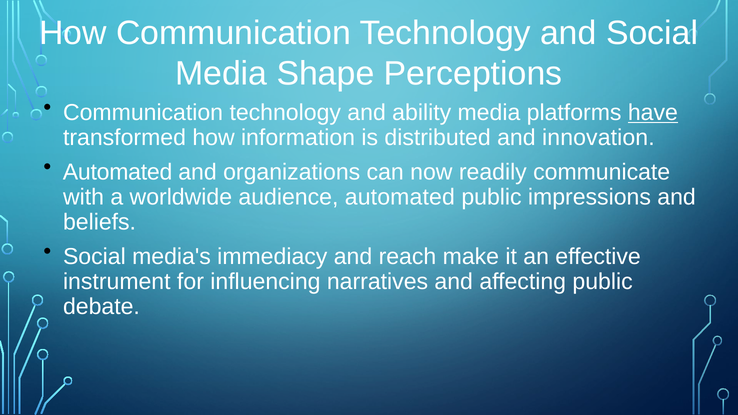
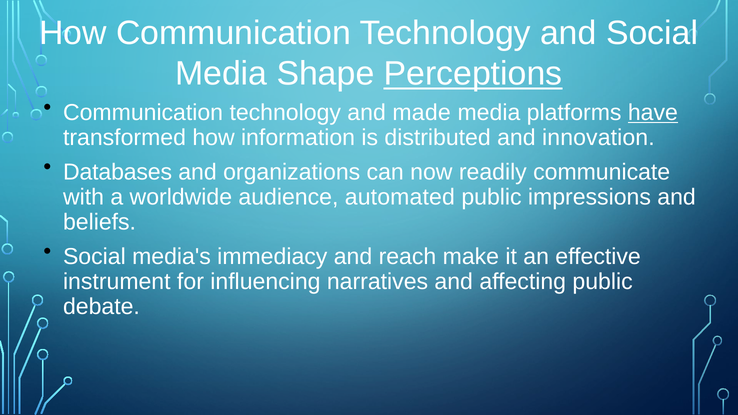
Perceptions underline: none -> present
ability: ability -> made
Automated at (118, 172): Automated -> Databases
